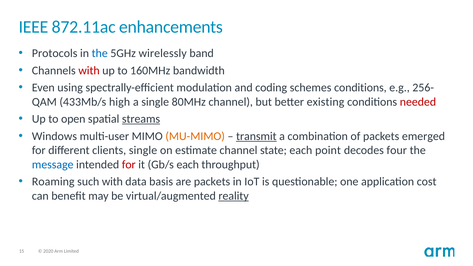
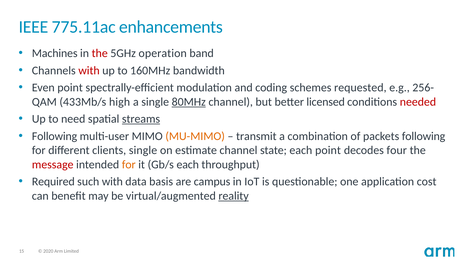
872.11ac: 872.11ac -> 775.11ac
Protocols: Protocols -> Machines
the at (100, 53) colour: blue -> red
wirelessly: wirelessly -> operation
Even using: using -> point
schemes conditions: conditions -> requested
80MHz underline: none -> present
existing: existing -> licensed
open: open -> need
Windows at (54, 136): Windows -> Following
transmit underline: present -> none
packets emerged: emerged -> following
message colour: blue -> red
for at (129, 165) colour: red -> orange
Roaming: Roaming -> Required
are packets: packets -> campus
